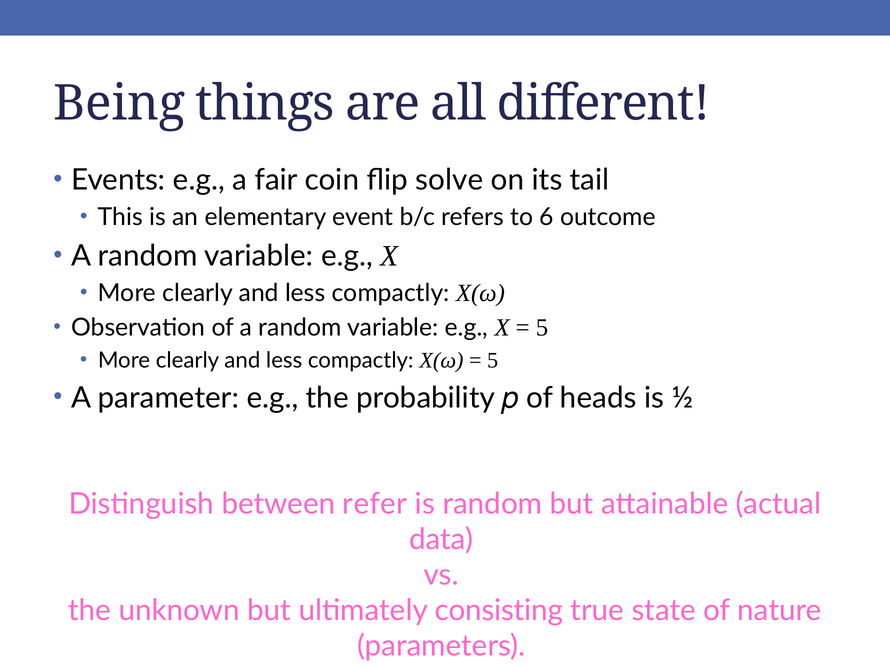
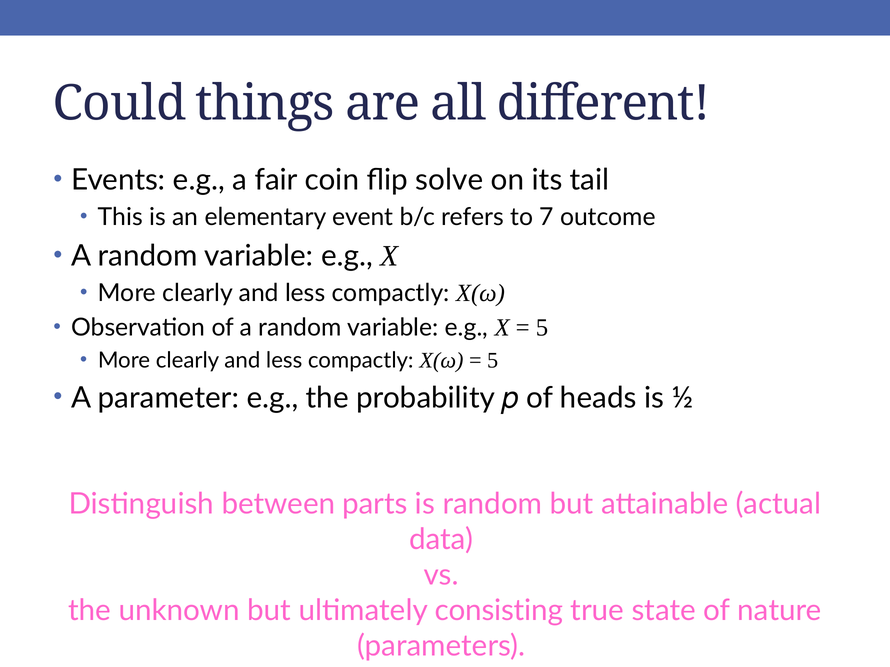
Being: Being -> Could
6: 6 -> 7
refer: refer -> parts
